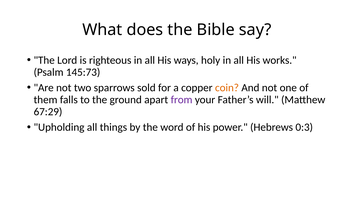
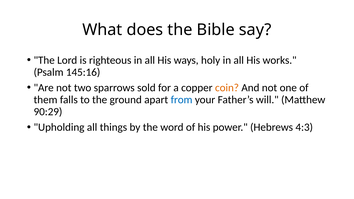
145:73: 145:73 -> 145:16
from colour: purple -> blue
67:29: 67:29 -> 90:29
0:3: 0:3 -> 4:3
